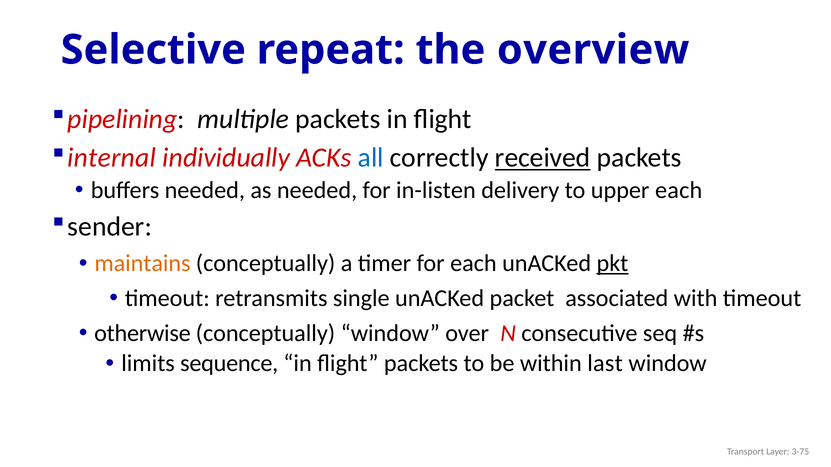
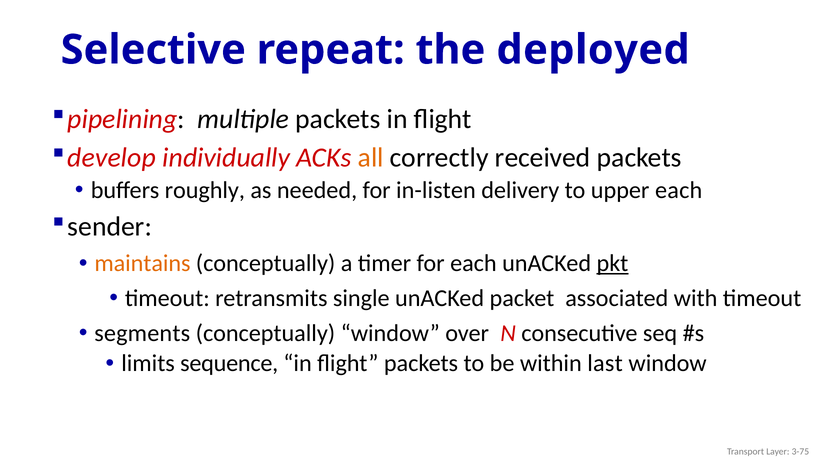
overview: overview -> deployed
internal: internal -> develop
all colour: blue -> orange
received underline: present -> none
buffers needed: needed -> roughly
otherwise: otherwise -> segments
